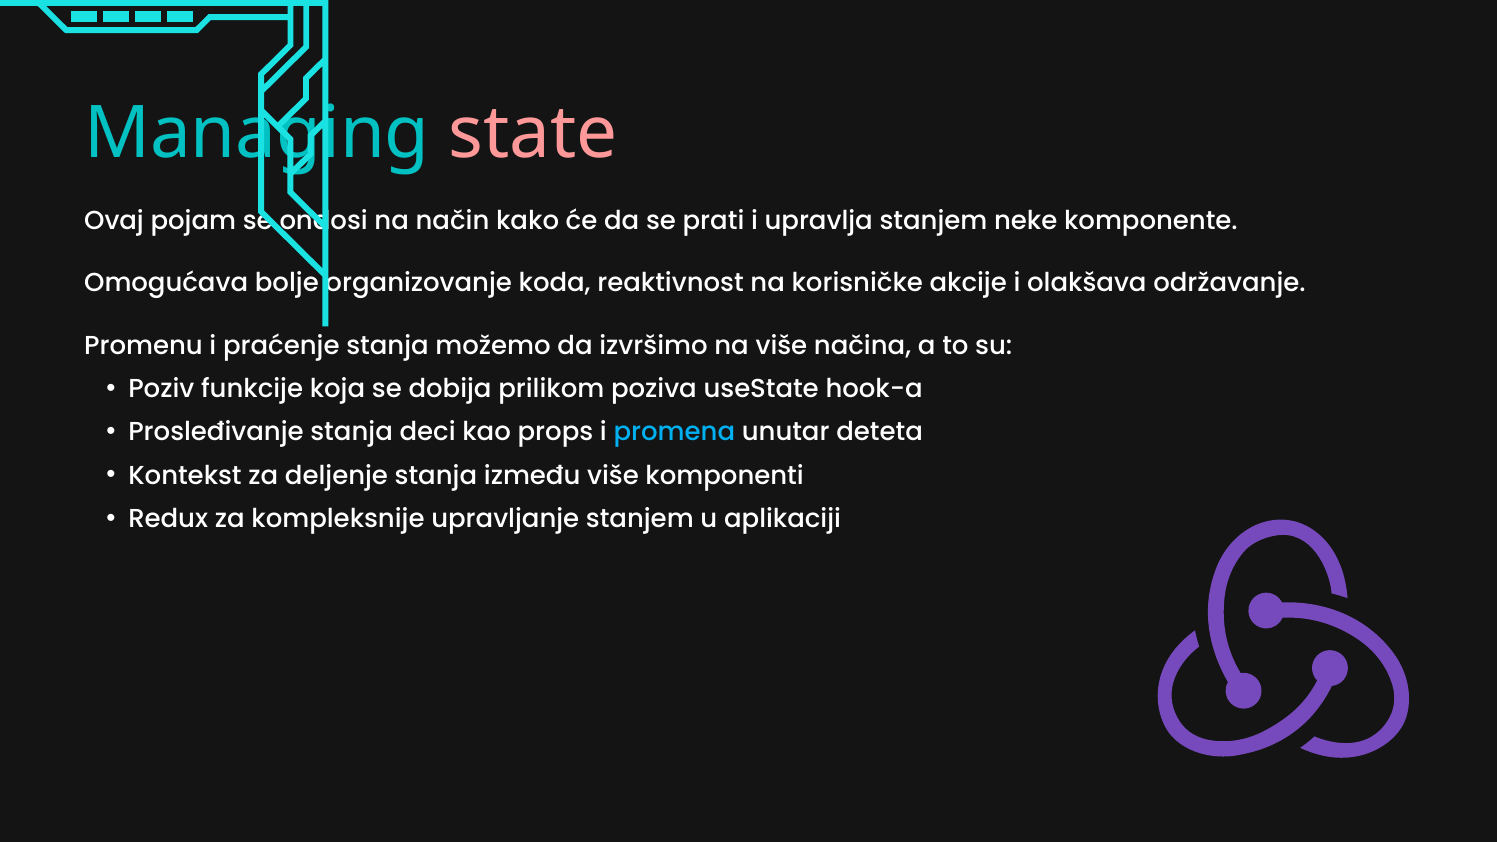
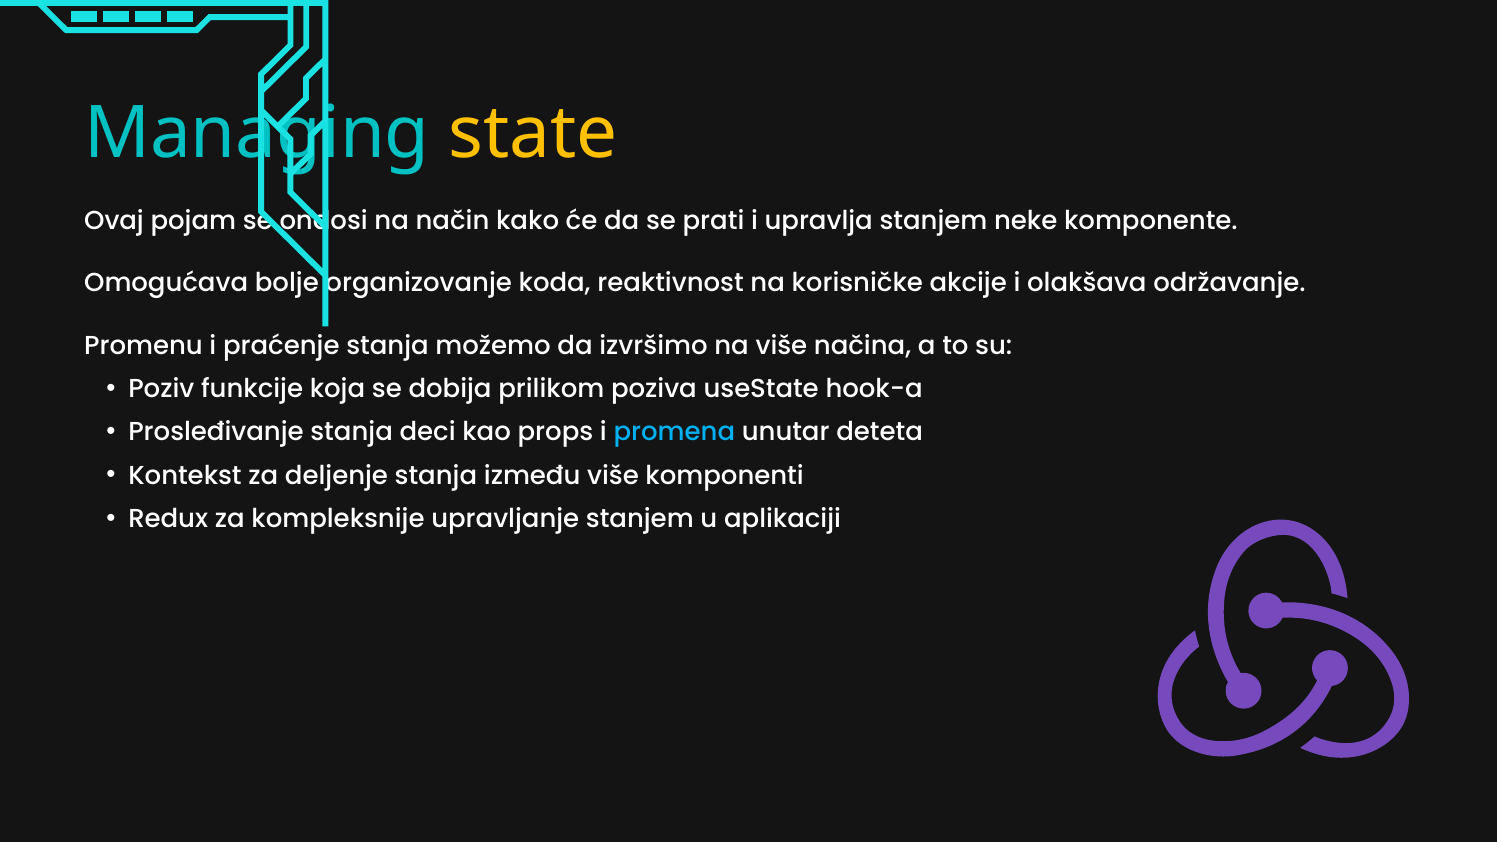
state colour: pink -> yellow
